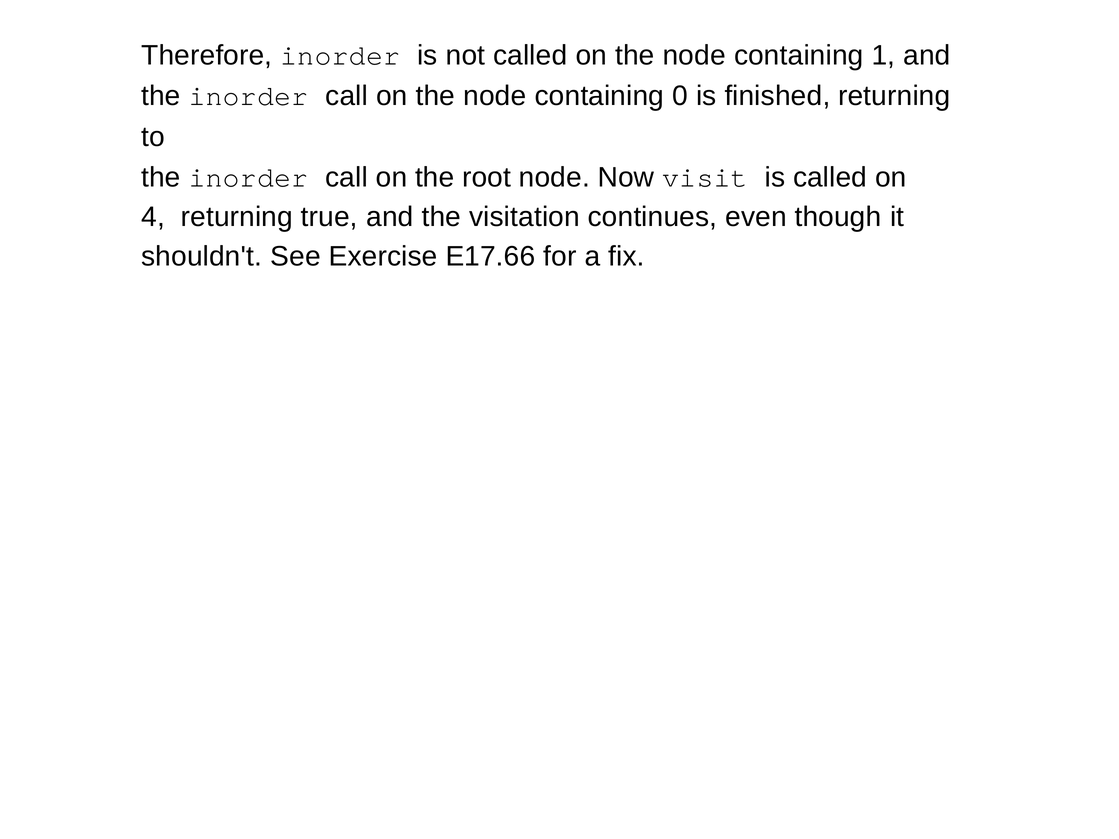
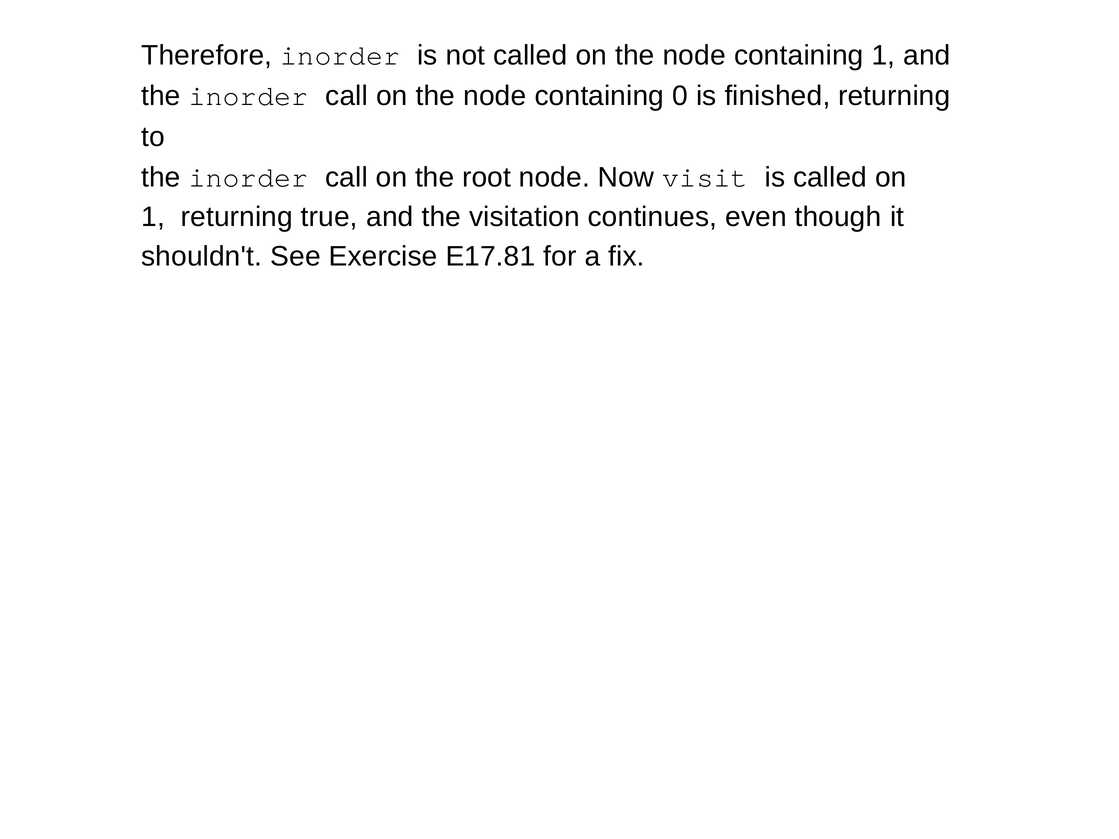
4 at (153, 217): 4 -> 1
E17.66: E17.66 -> E17.81
